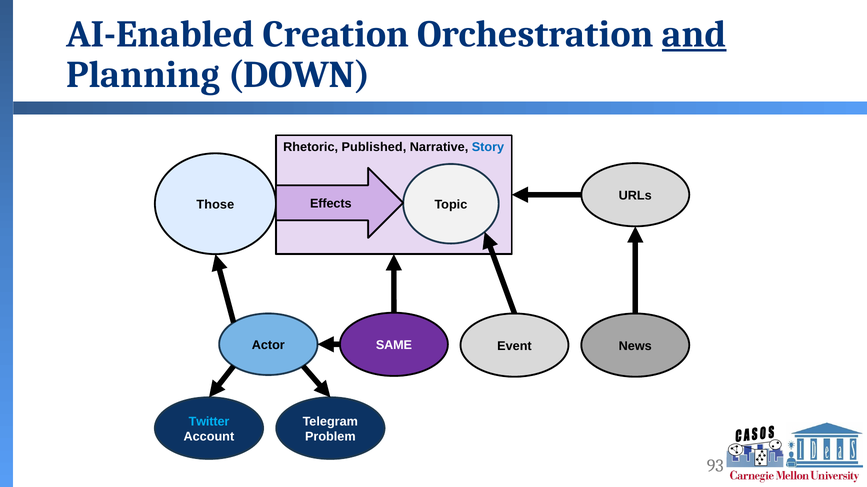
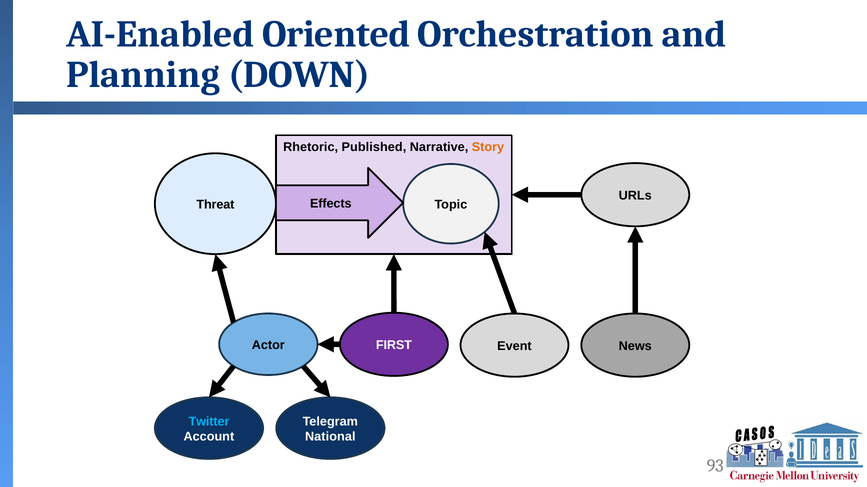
Creation: Creation -> Oriented
and underline: present -> none
Story colour: blue -> orange
Those: Those -> Threat
SAME: SAME -> FIRST
Problem: Problem -> National
